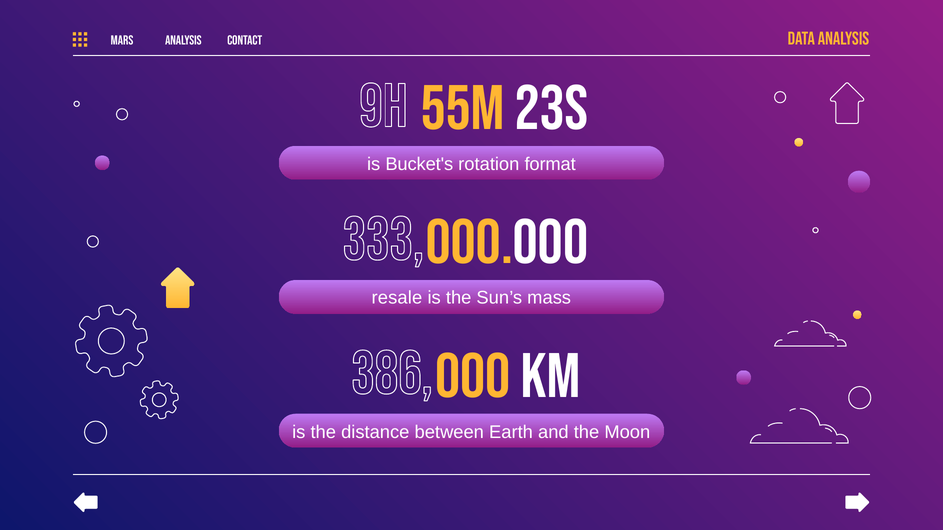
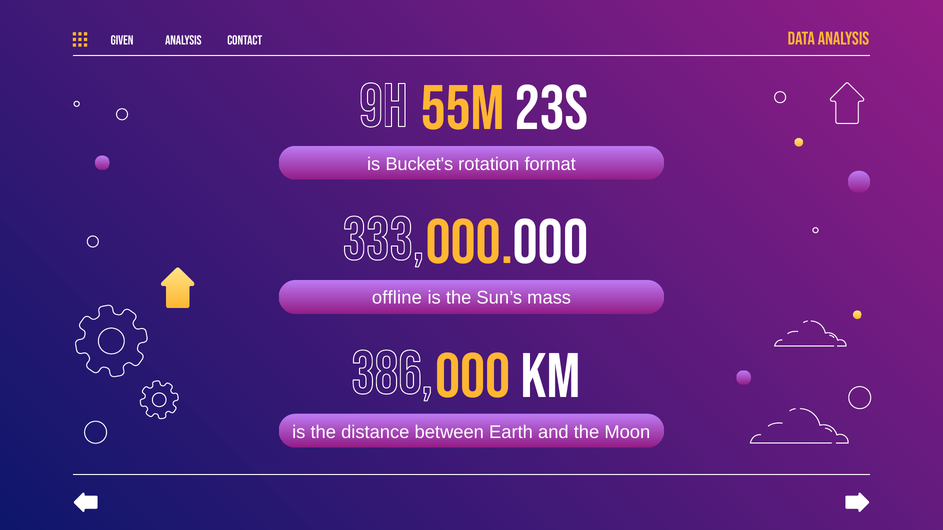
MARS: MARS -> GIVEN
resale: resale -> offline
